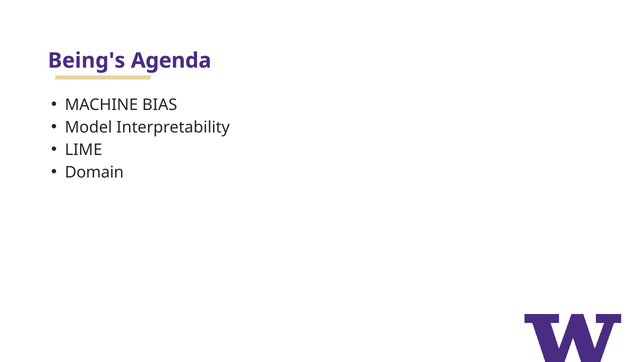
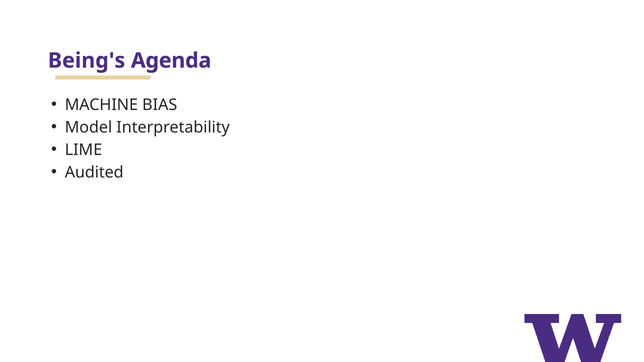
Domain: Domain -> Audited
